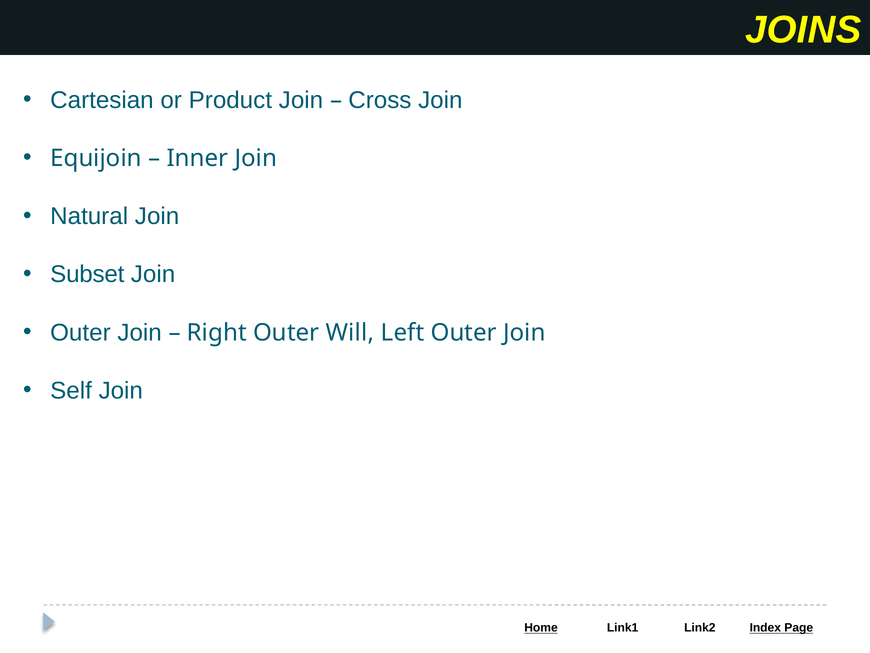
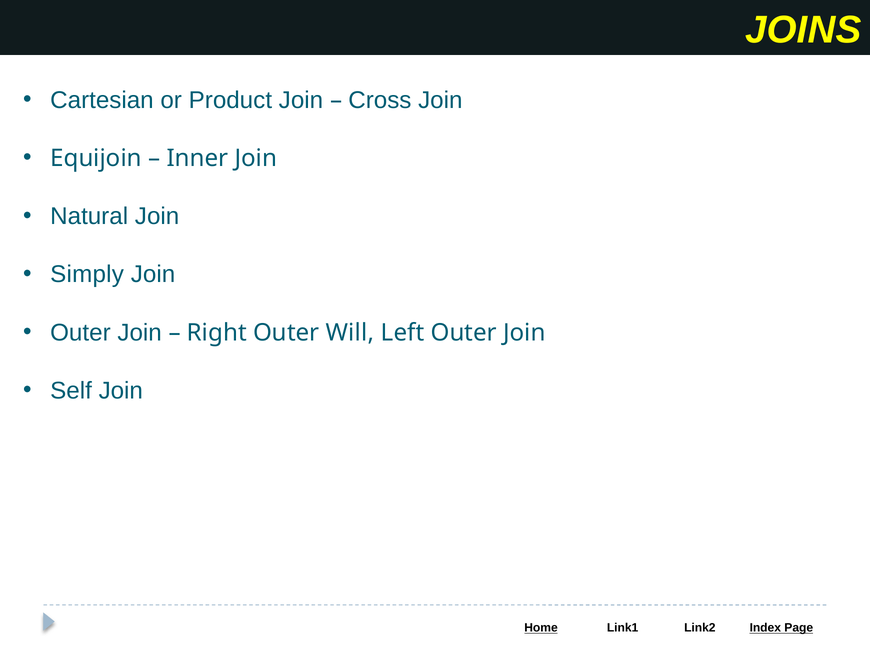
Subset: Subset -> Simply
